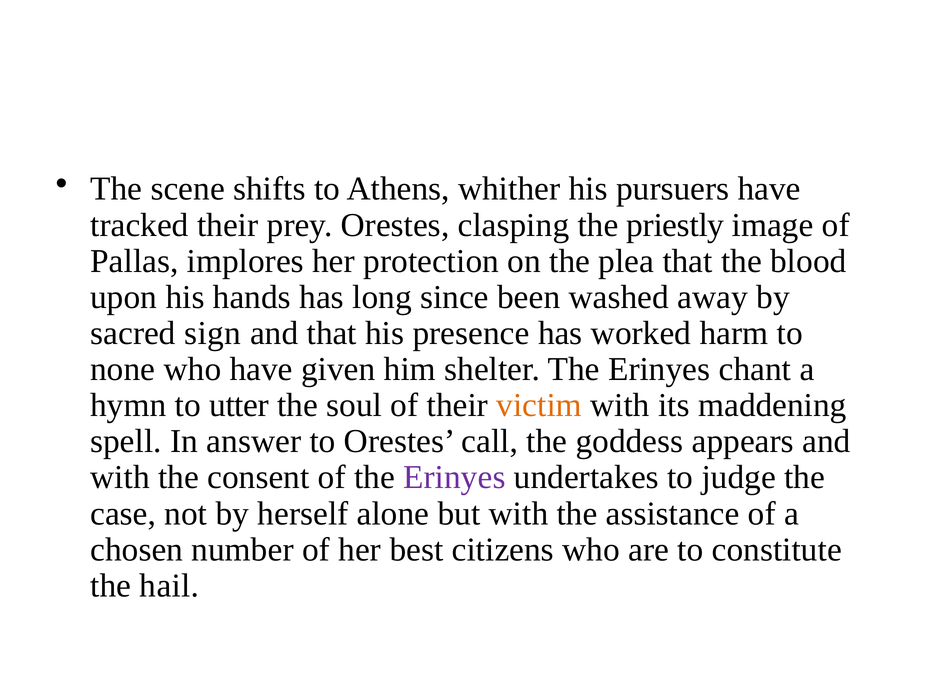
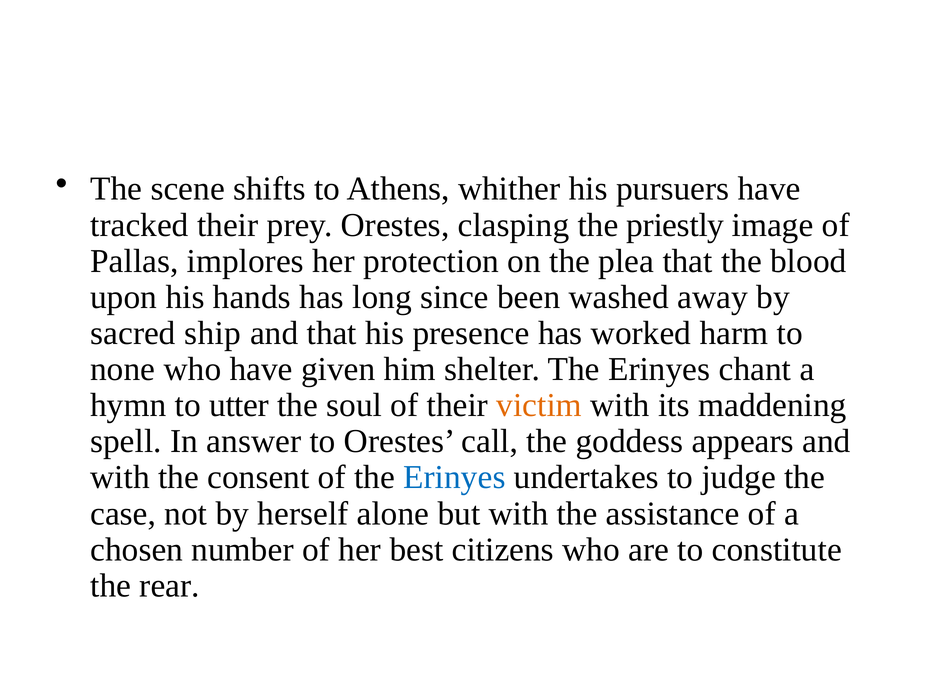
sign: sign -> ship
Erinyes at (454, 478) colour: purple -> blue
hail: hail -> rear
